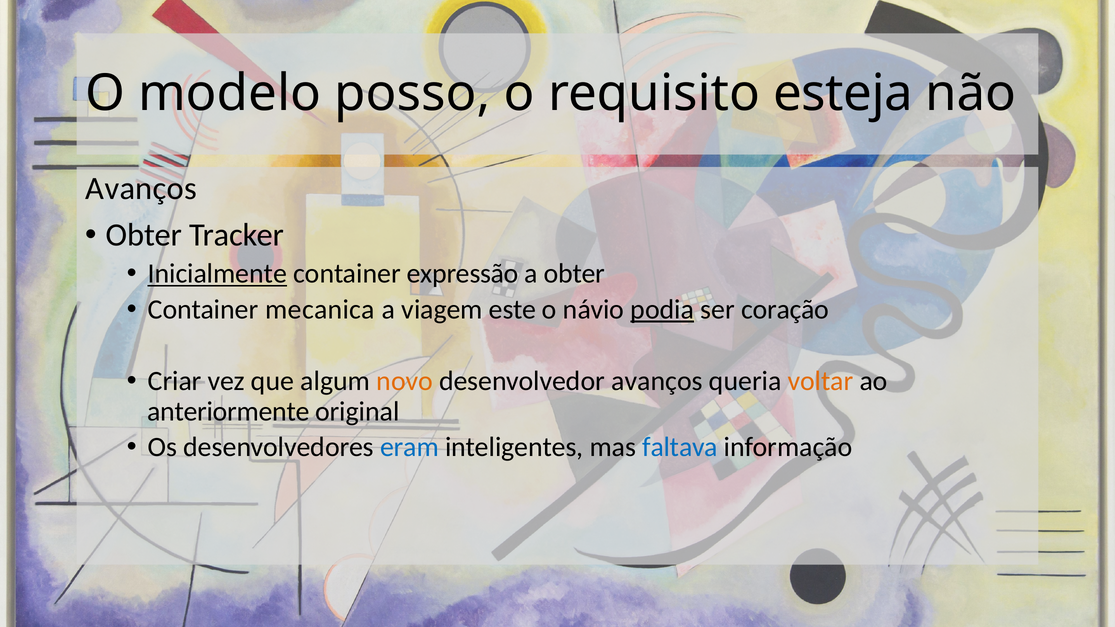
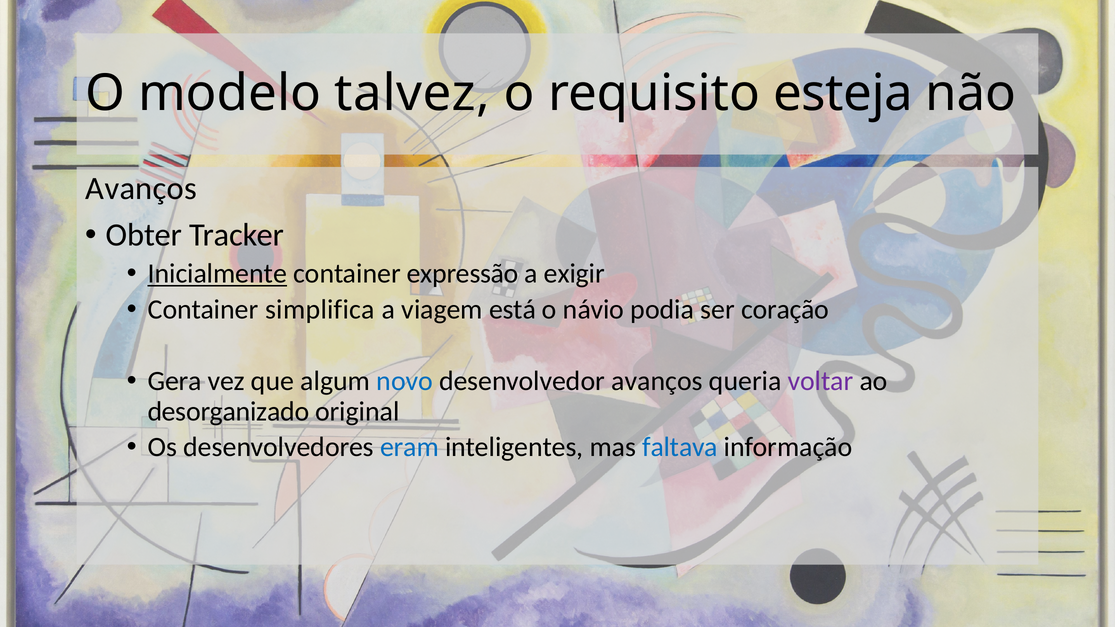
posso: posso -> talvez
a obter: obter -> exigir
mecanica: mecanica -> simplifica
este: este -> está
podia underline: present -> none
Criar: Criar -> Gera
novo colour: orange -> blue
voltar colour: orange -> purple
anteriormente: anteriormente -> desorganizado
